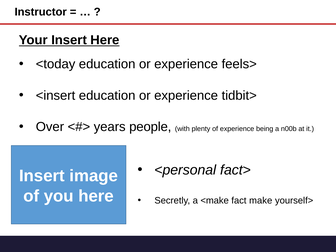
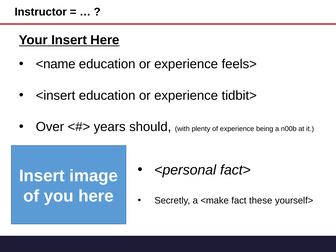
<today: <today -> <name
people: people -> should
make: make -> these
